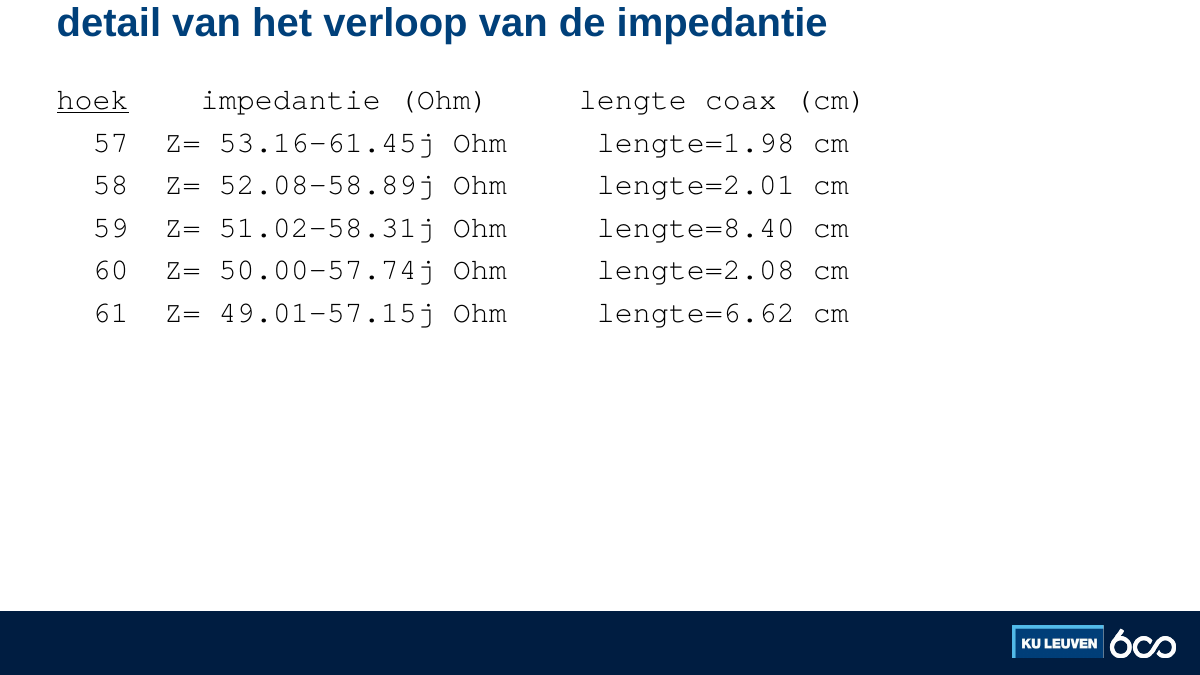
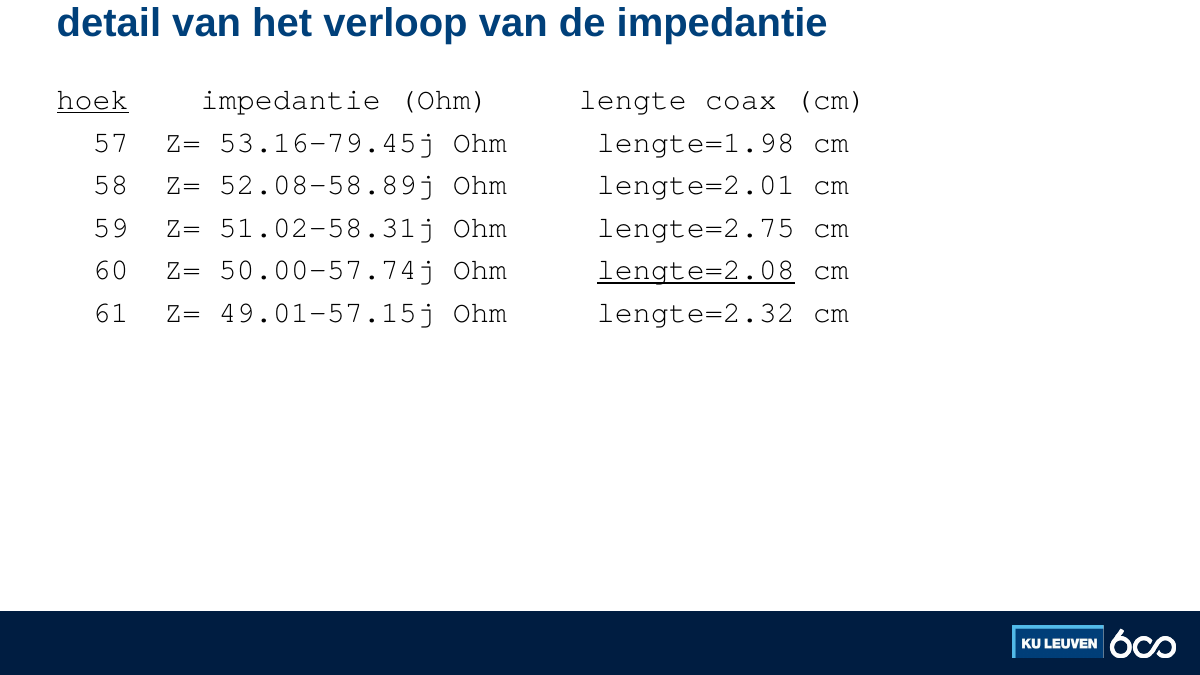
53.16-61.45j: 53.16-61.45j -> 53.16-79.45j
lengte=8.40: lengte=8.40 -> lengte=2.75
lengte=2.08 underline: none -> present
lengte=6.62: lengte=6.62 -> lengte=2.32
